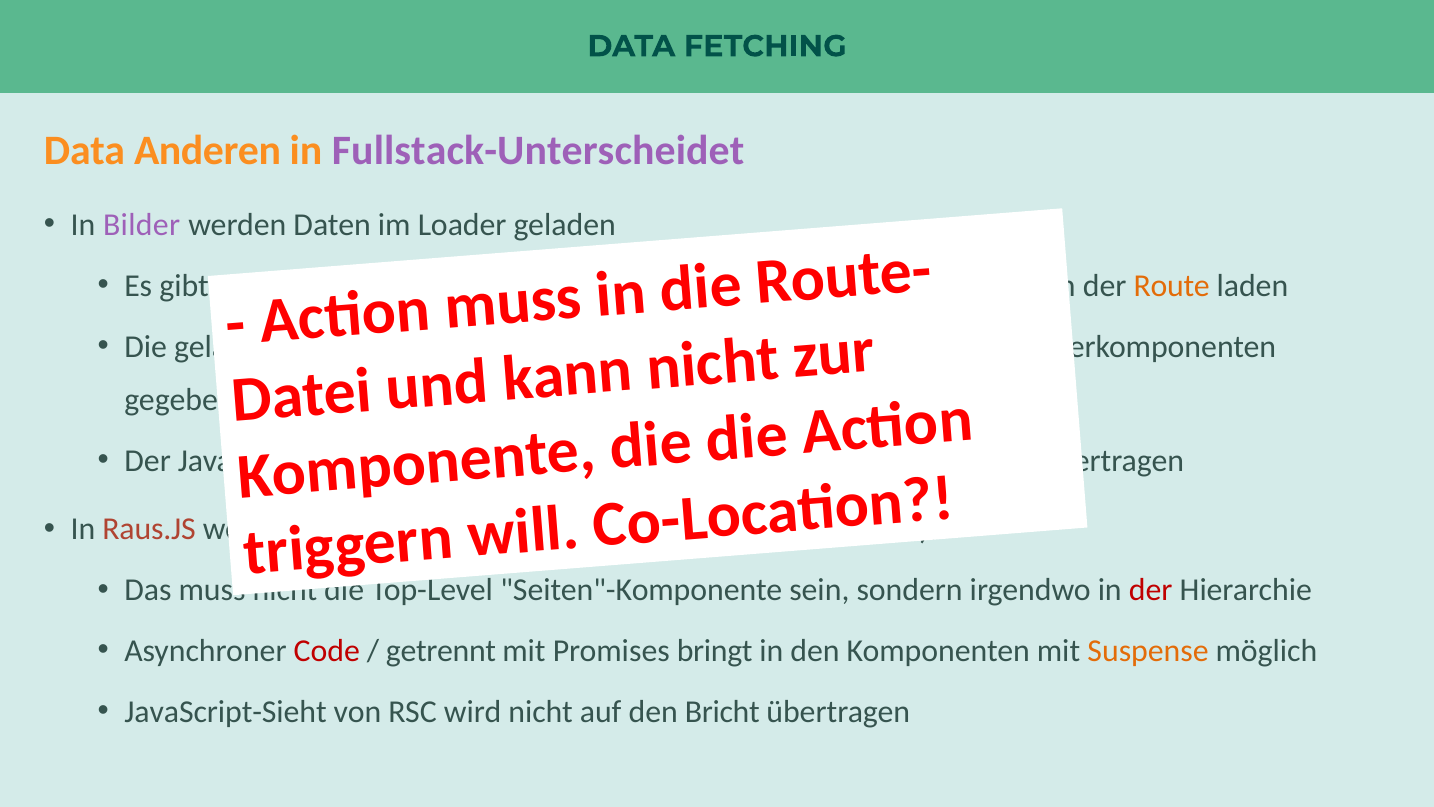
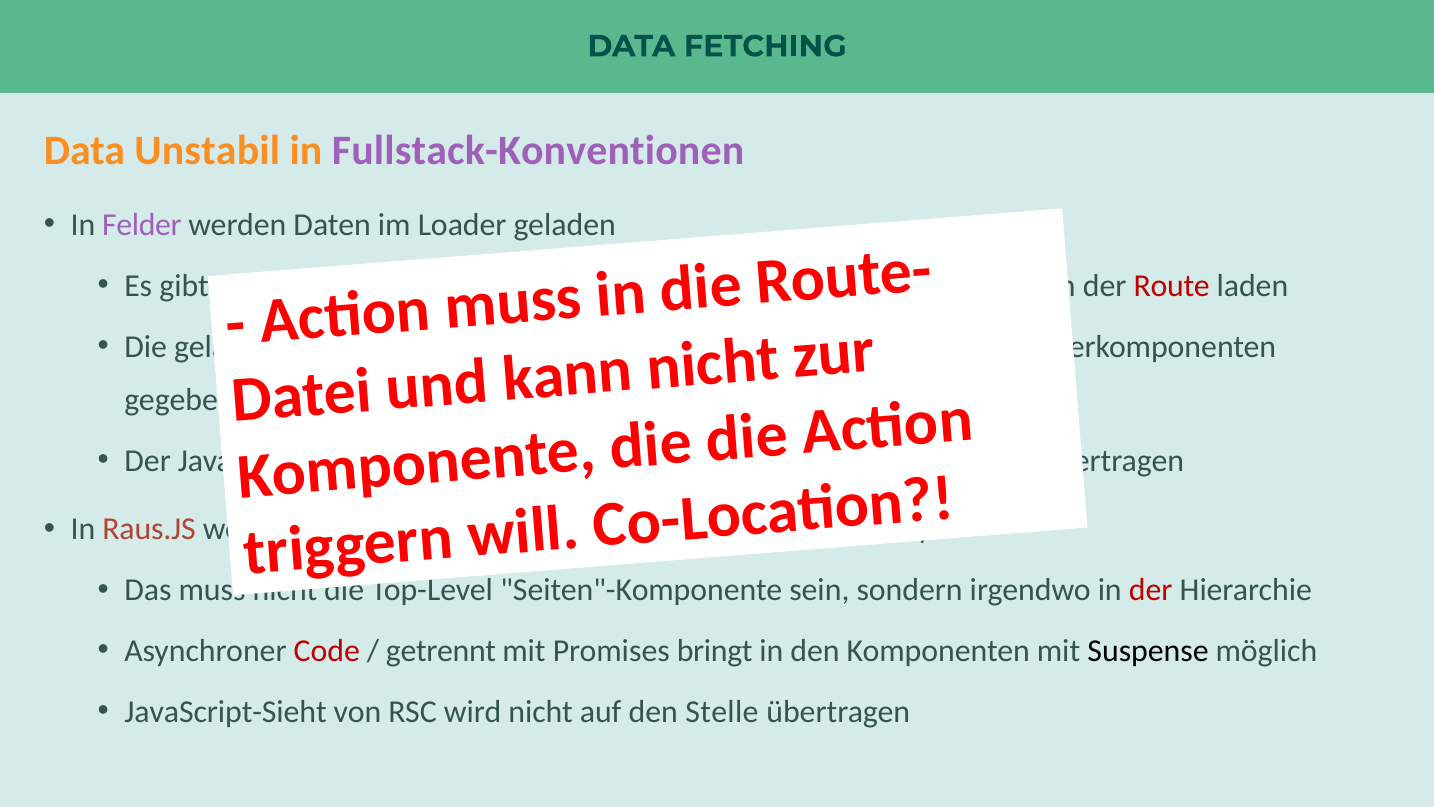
Anderen: Anderen -> Unstabil
Fullstack-Unterscheidet: Fullstack-Unterscheidet -> Fullstack-Konventionen
Bilder: Bilder -> Felder
Route at (1172, 285) colour: orange -> red
Suspense colour: orange -> black
Bricht: Bricht -> Stelle
